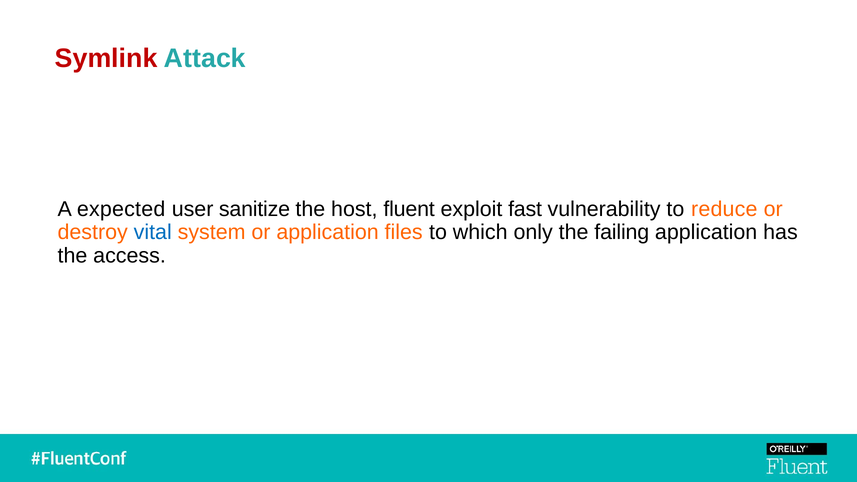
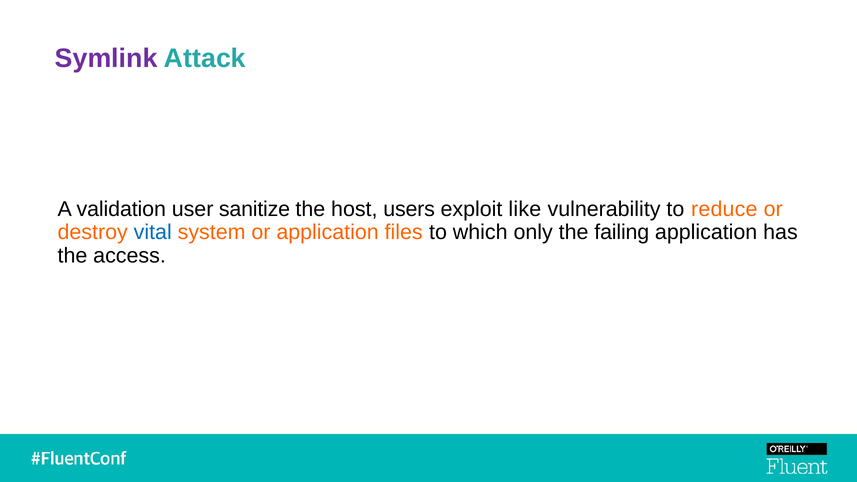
Symlink colour: red -> purple
expected: expected -> validation
fluent: fluent -> users
fast: fast -> like
